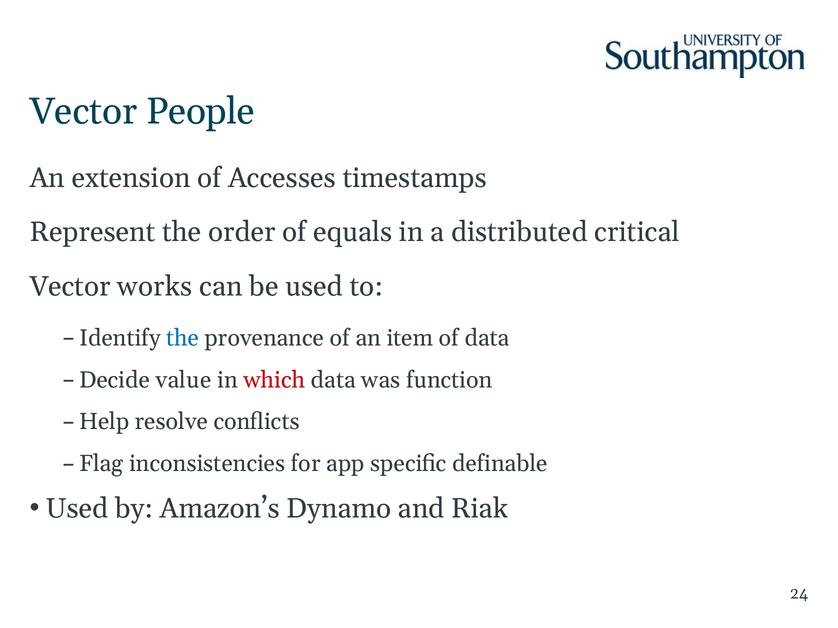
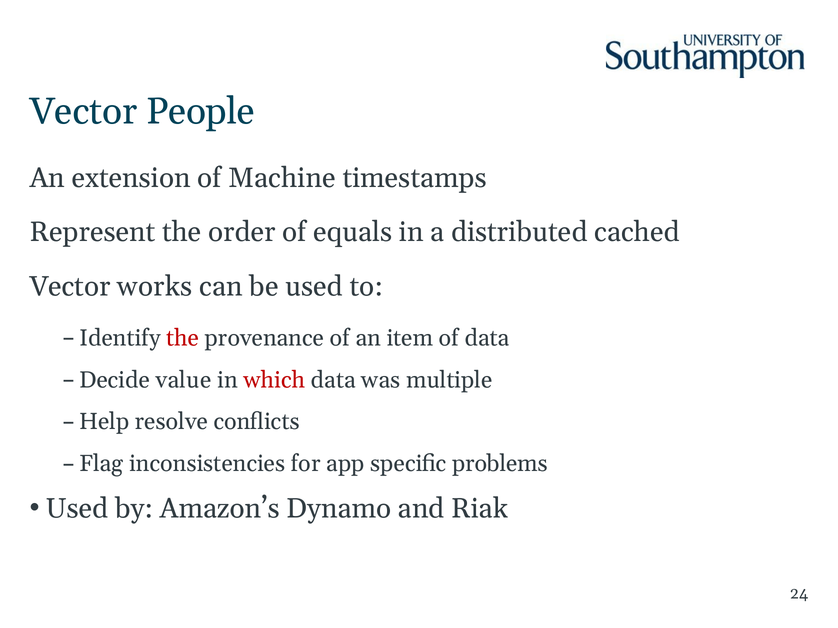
Accesses: Accesses -> Machine
critical: critical -> cached
the at (183, 338) colour: blue -> red
function: function -> multiple
definable: definable -> problems
